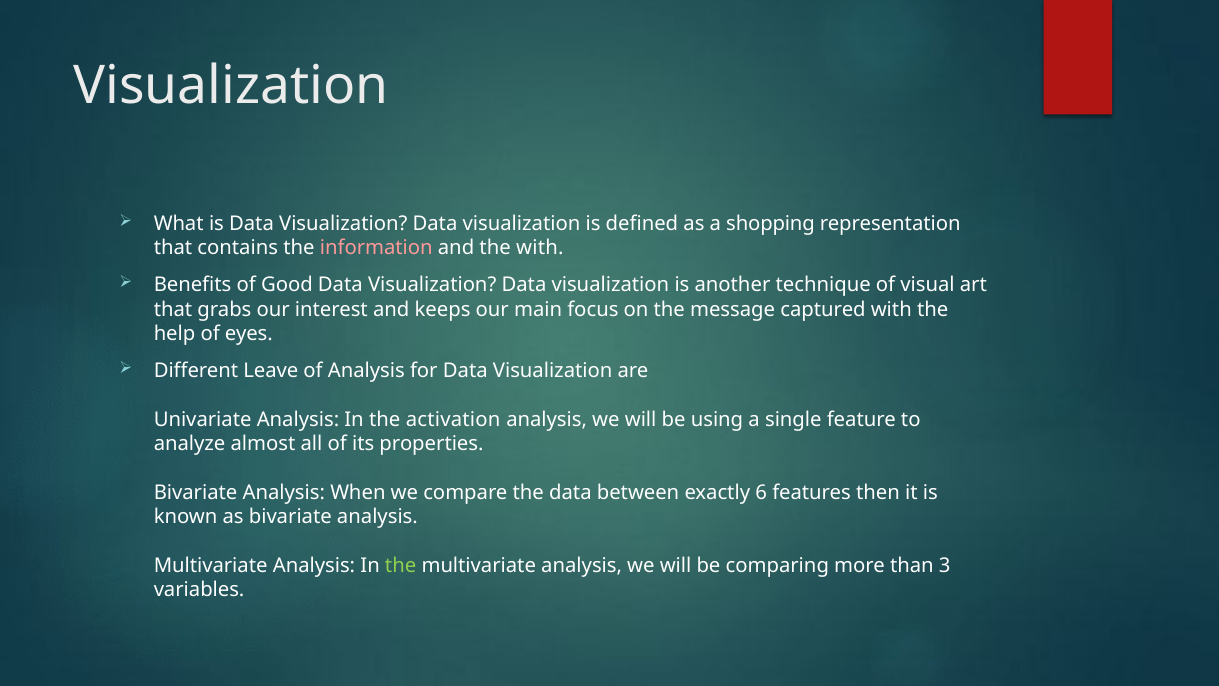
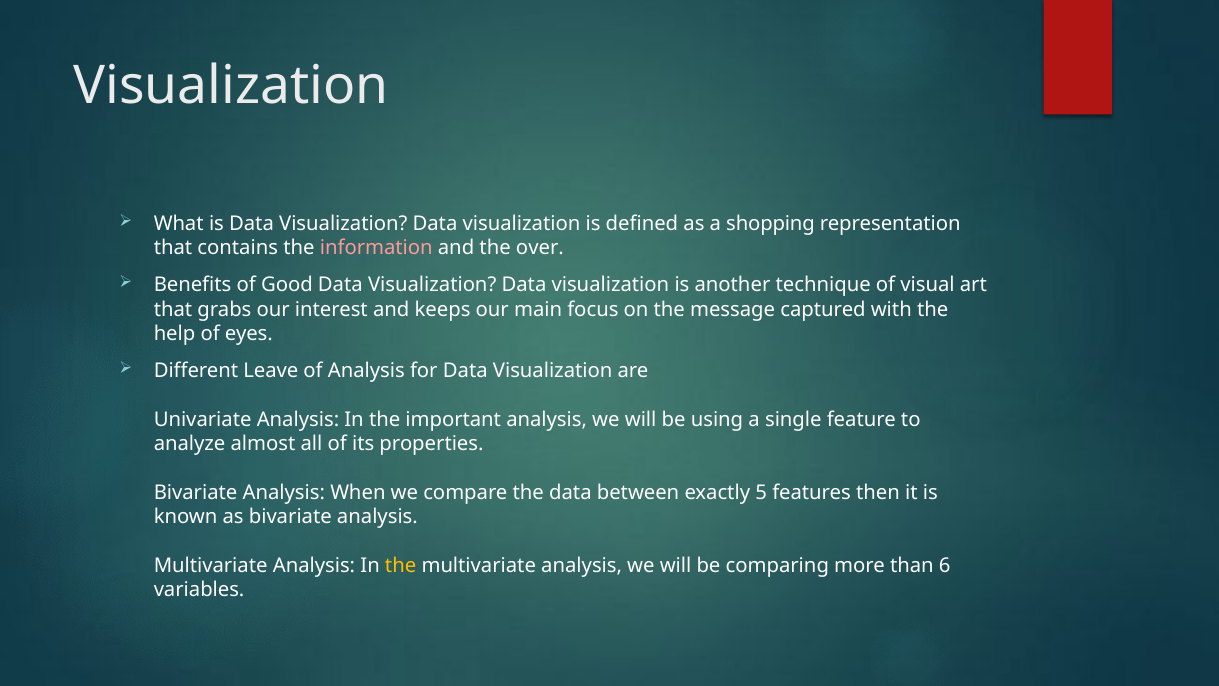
the with: with -> over
activation: activation -> important
6: 6 -> 5
the at (401, 566) colour: light green -> yellow
3: 3 -> 6
